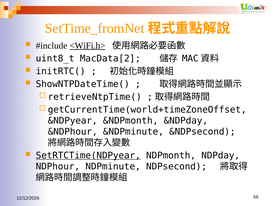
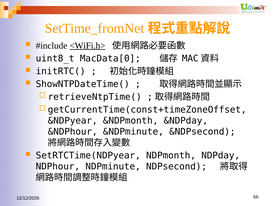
MacData[2: MacData[2 -> MacData[0
getCurrentTime(world+timeZoneOffset: getCurrentTime(world+timeZoneOffset -> getCurrentTime(const+timeZoneOffset
SetRTCTime(NDPyear underline: present -> none
